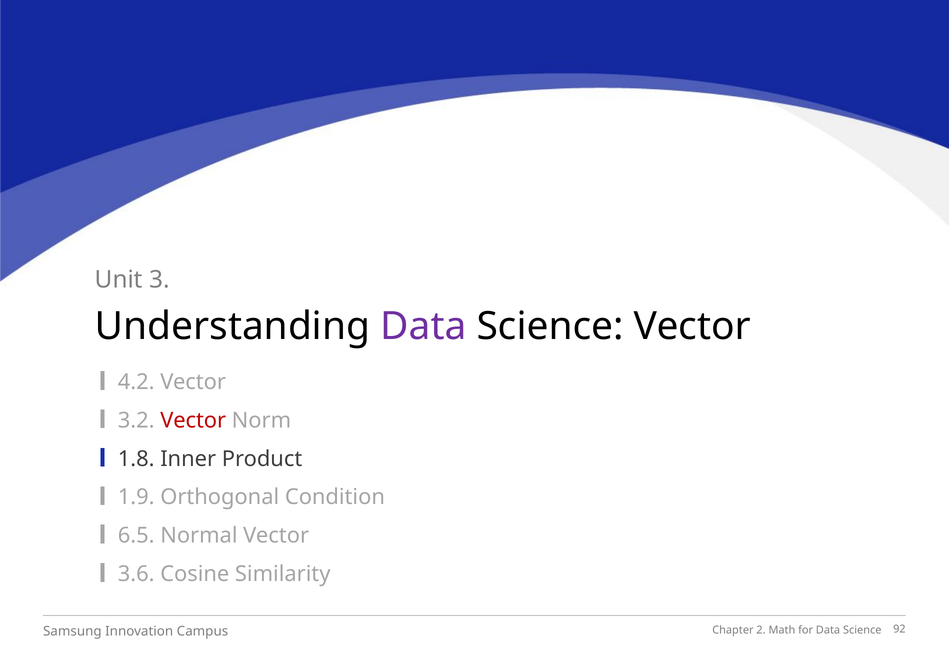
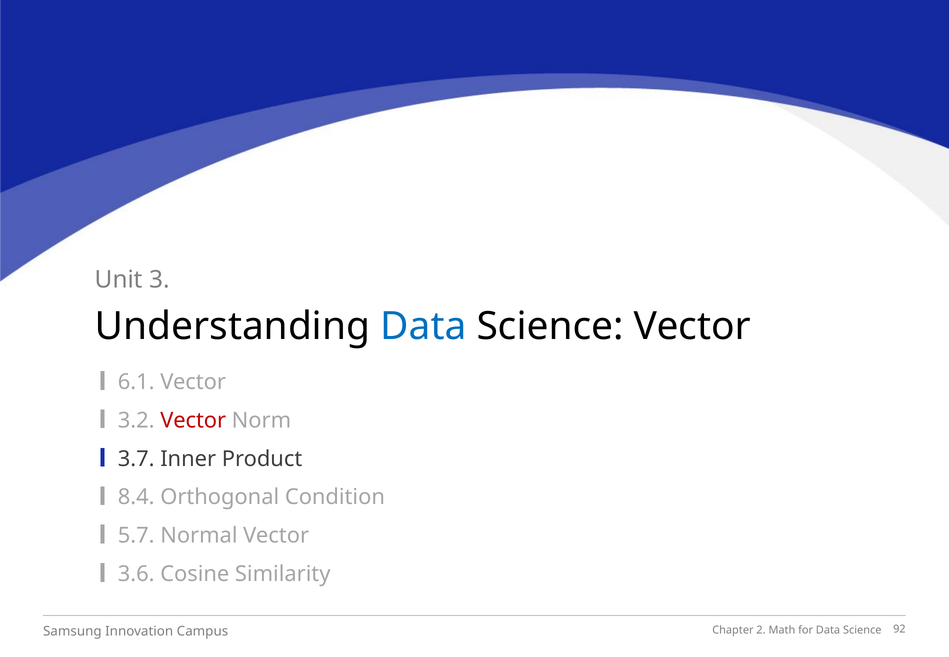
Data at (423, 326) colour: purple -> blue
4.2: 4.2 -> 6.1
1.8: 1.8 -> 3.7
1.9: 1.9 -> 8.4
6.5: 6.5 -> 5.7
